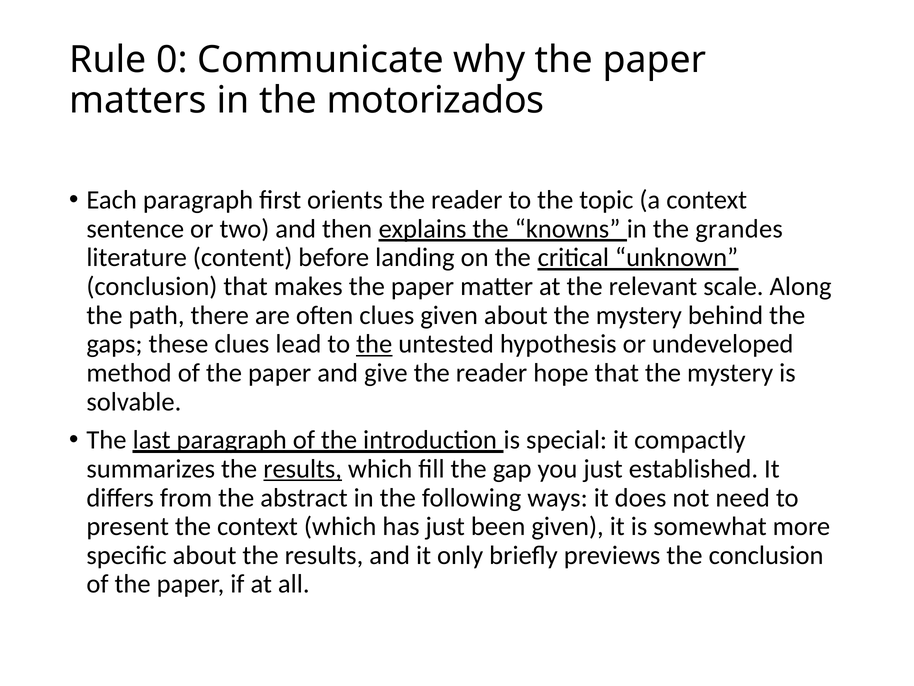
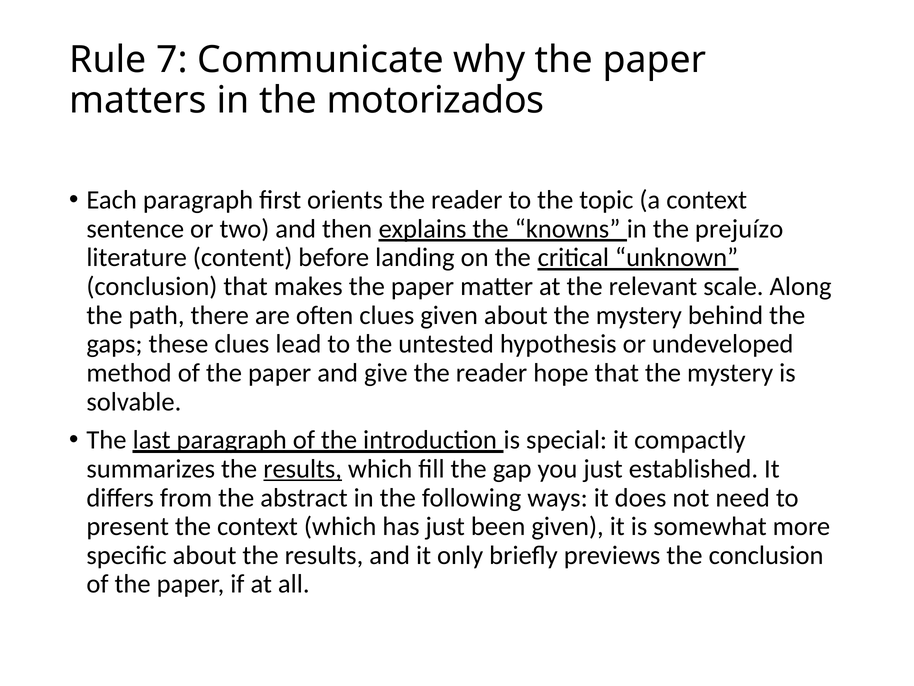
0: 0 -> 7
grandes: grandes -> prejuízo
the at (374, 344) underline: present -> none
